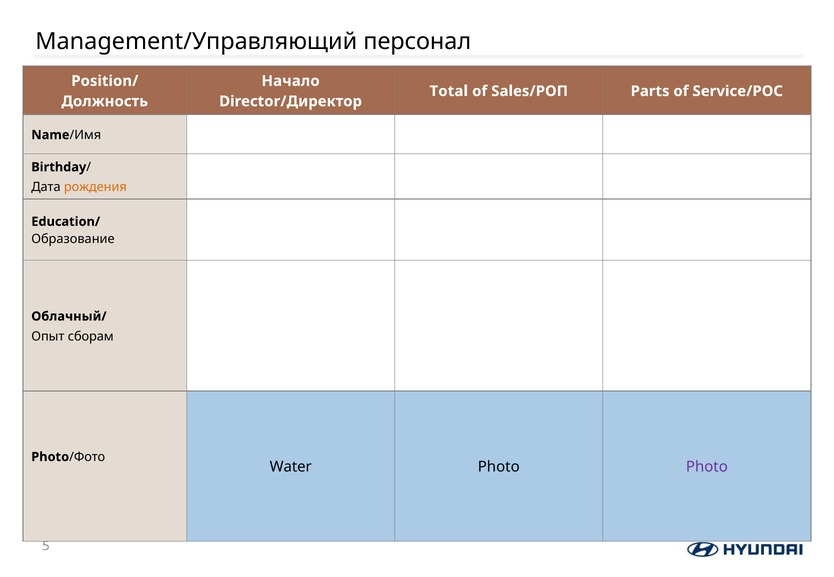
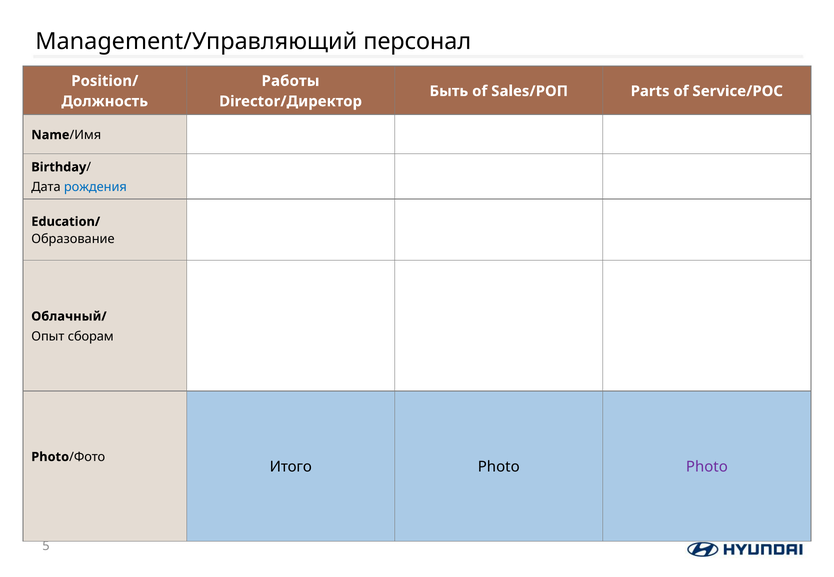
Начало: Начало -> Работы
Total: Total -> Быть
рождения colour: orange -> blue
Water: Water -> Итого
